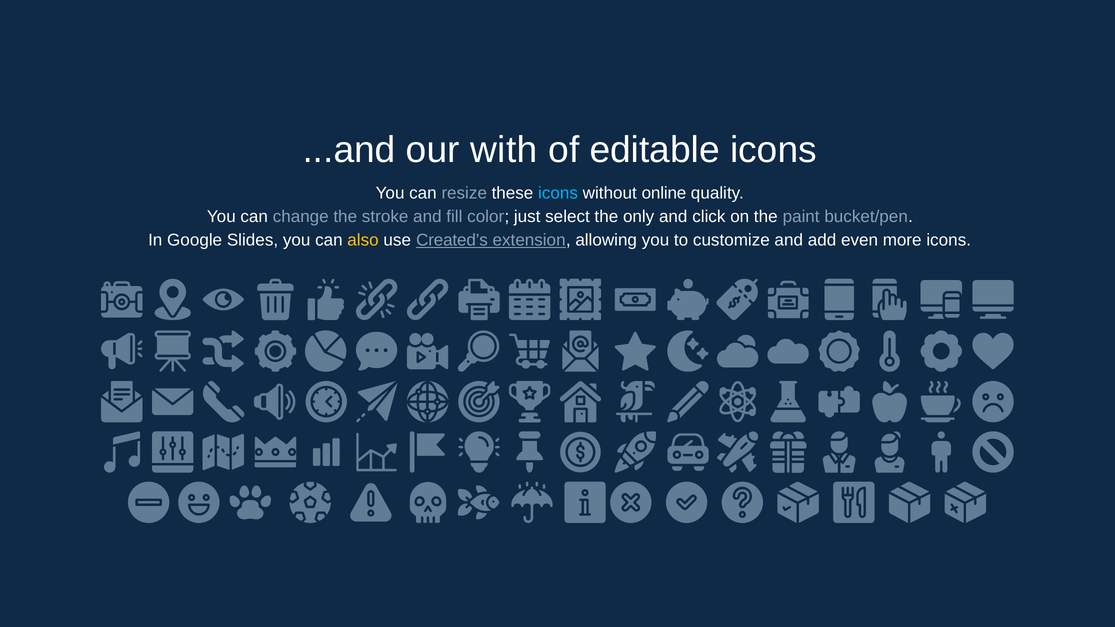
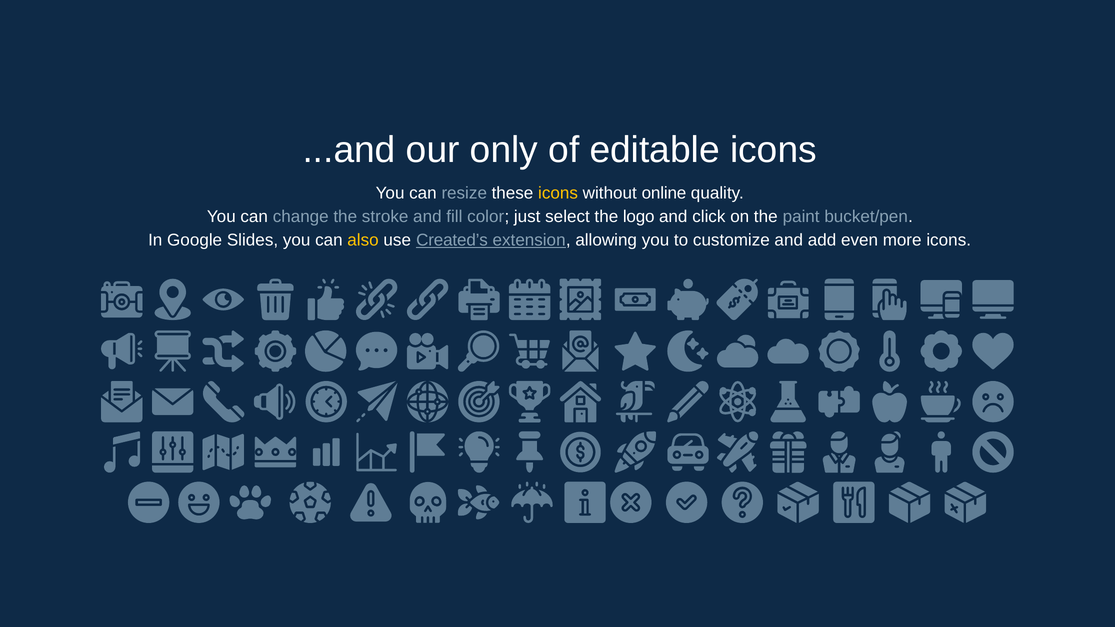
with: with -> only
icons at (558, 193) colour: light blue -> yellow
only: only -> logo
